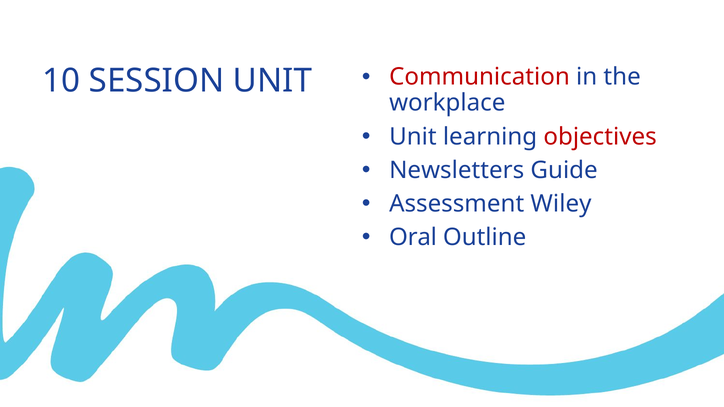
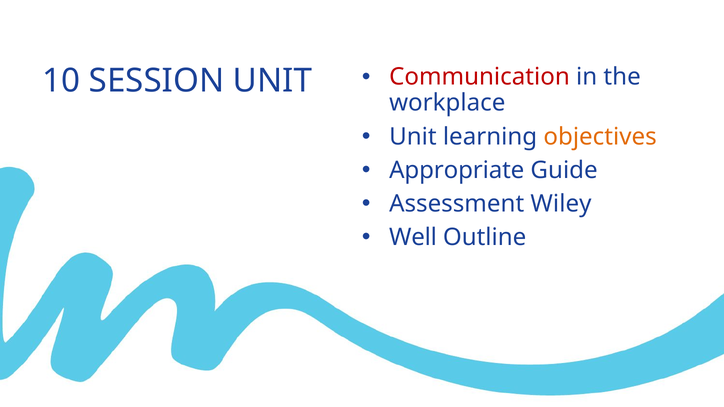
objectives colour: red -> orange
Newsletters: Newsletters -> Appropriate
Oral: Oral -> Well
